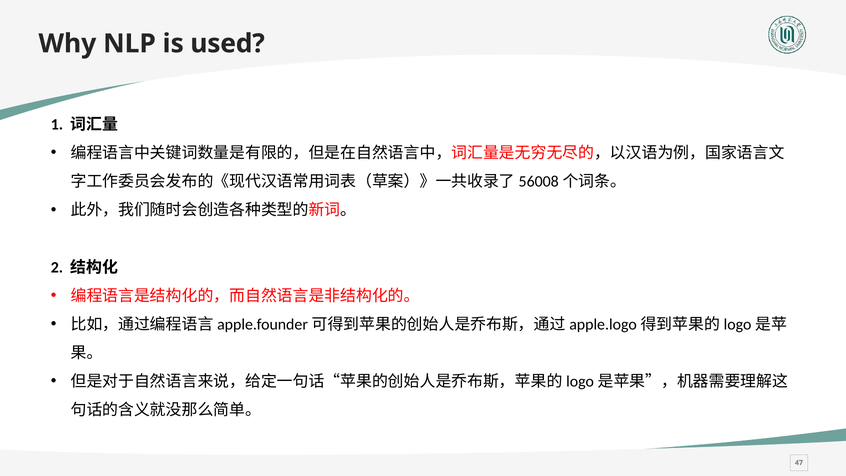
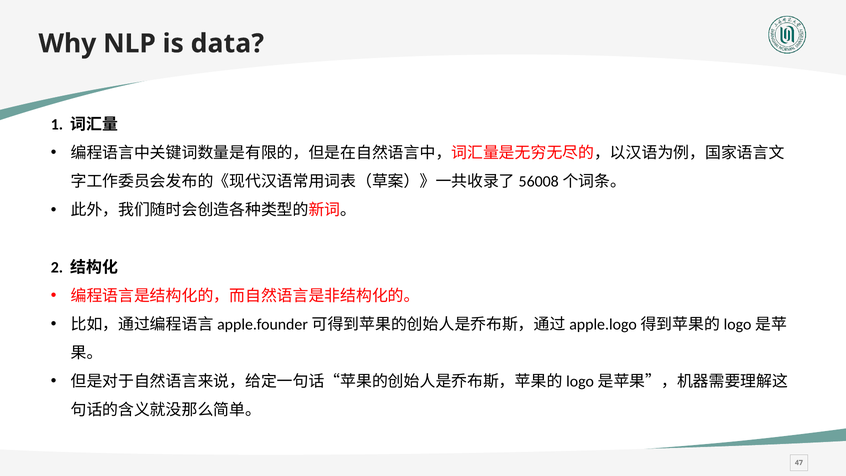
used: used -> data
